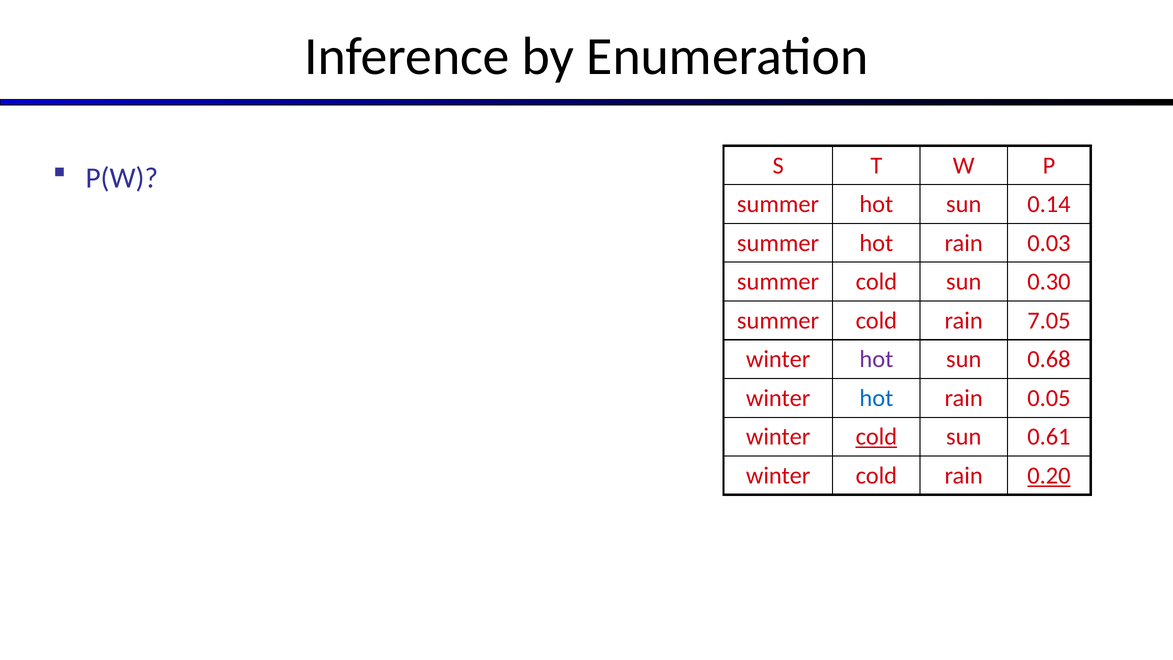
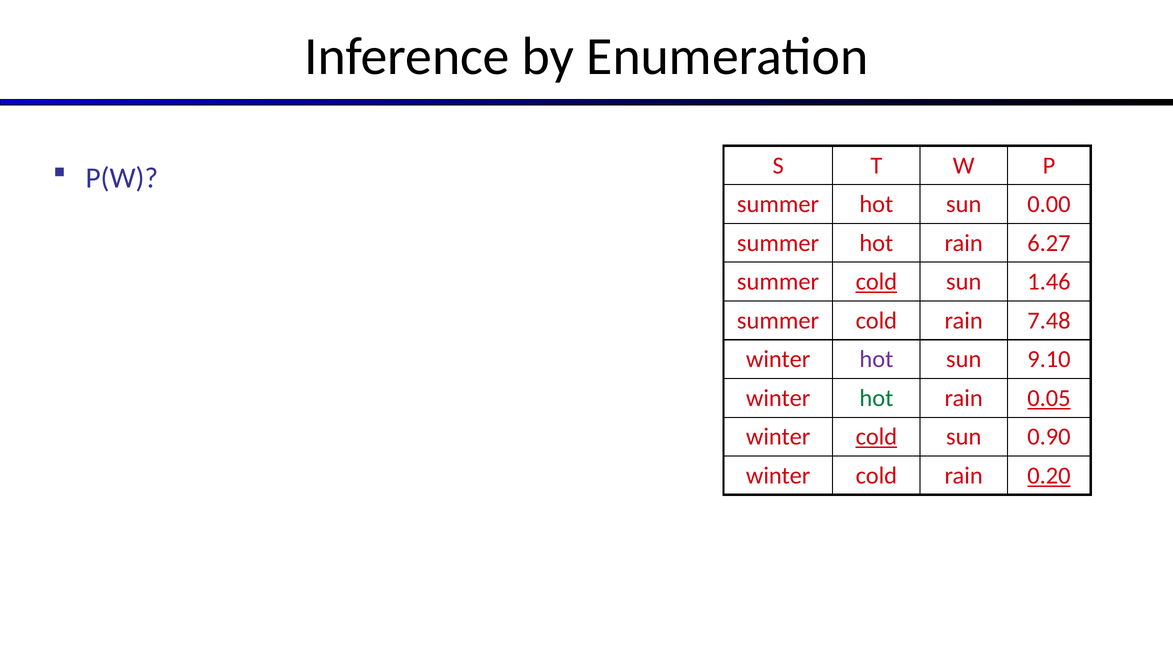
0.14: 0.14 -> 0.00
0.03: 0.03 -> 6.27
cold at (876, 282) underline: none -> present
0.30: 0.30 -> 1.46
7.05: 7.05 -> 7.48
0.68: 0.68 -> 9.10
hot at (876, 398) colour: blue -> green
0.05 underline: none -> present
0.61: 0.61 -> 0.90
